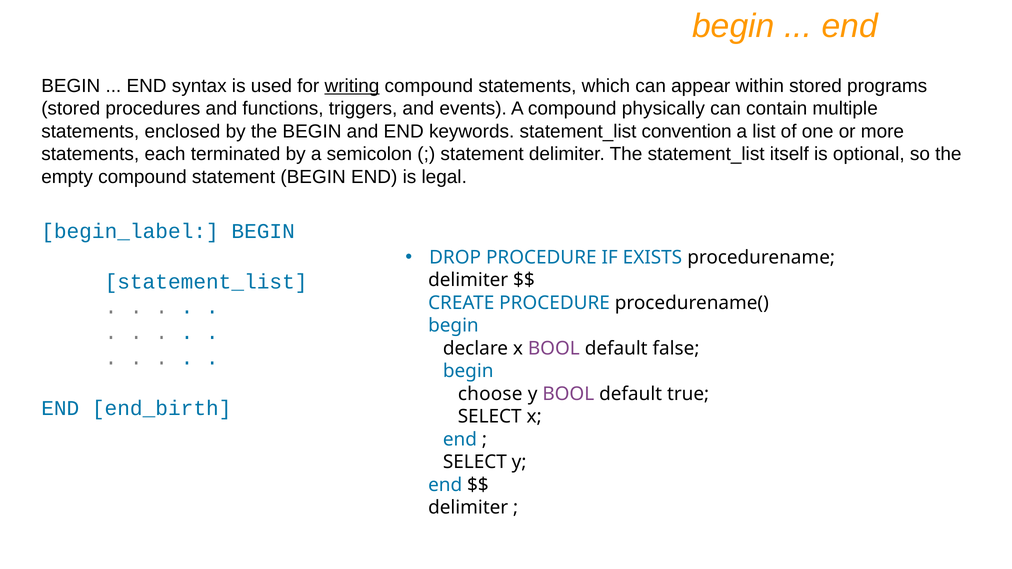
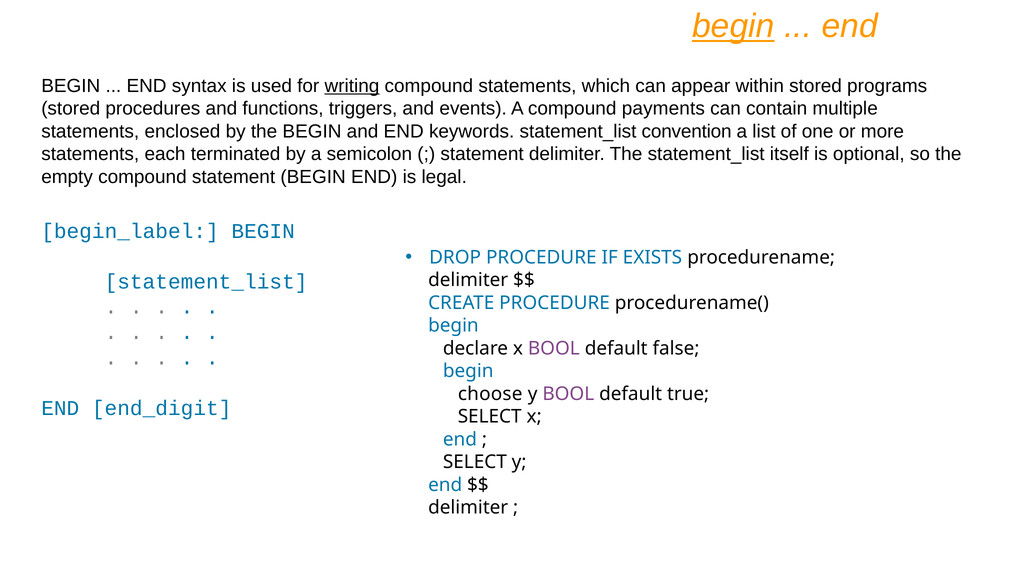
begin at (733, 26) underline: none -> present
physically: physically -> payments
end_birth: end_birth -> end_digit
